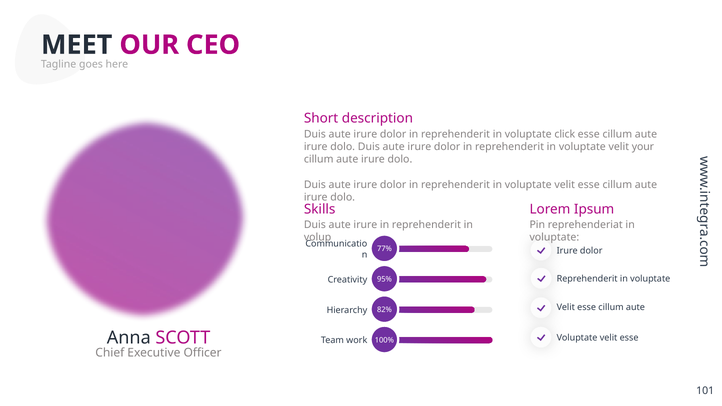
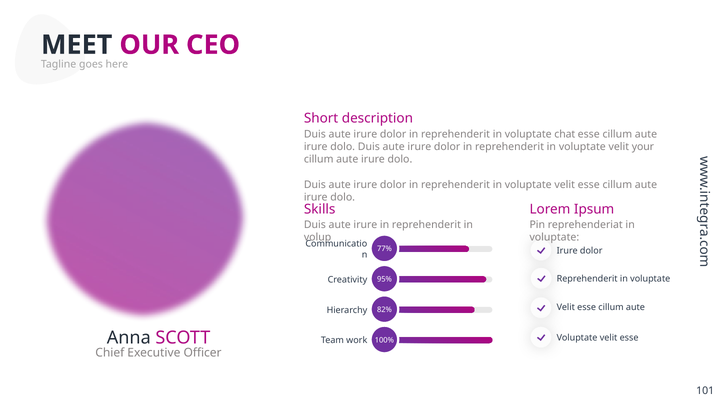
click: click -> chat
